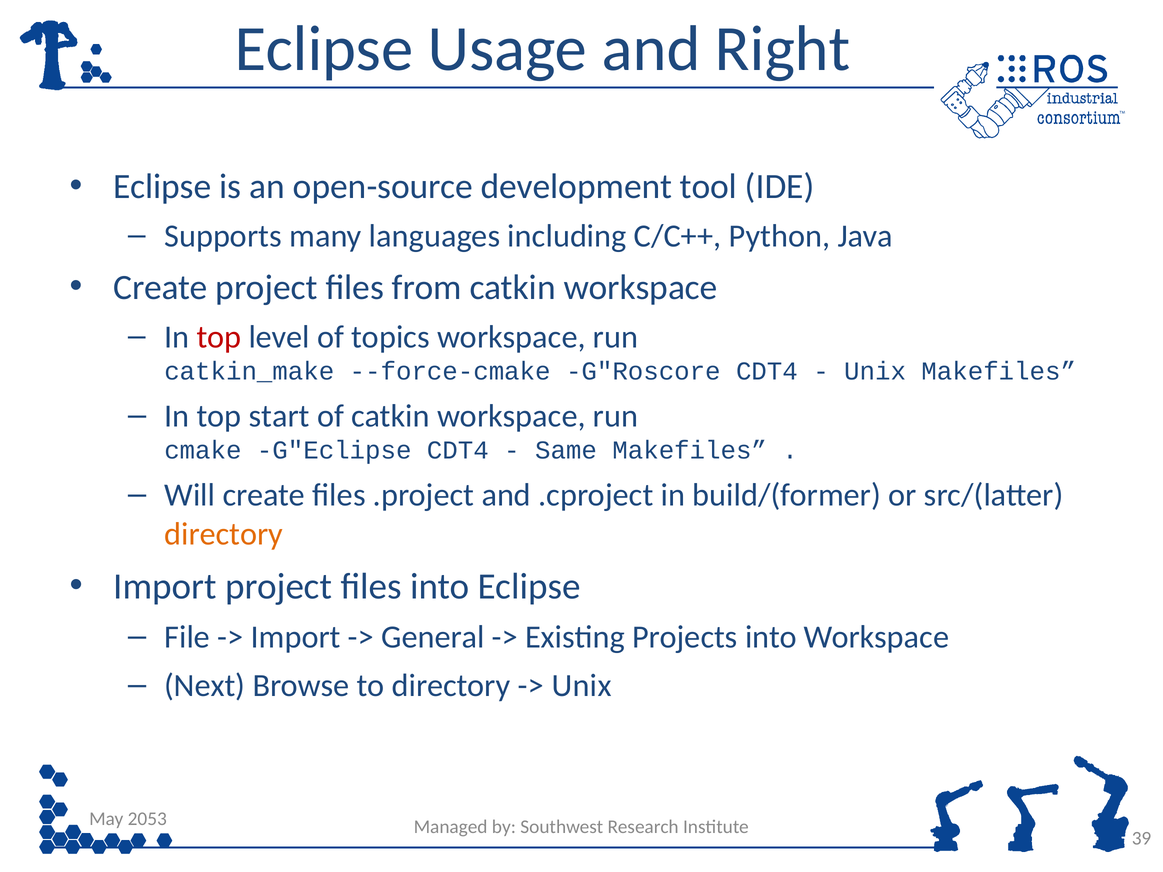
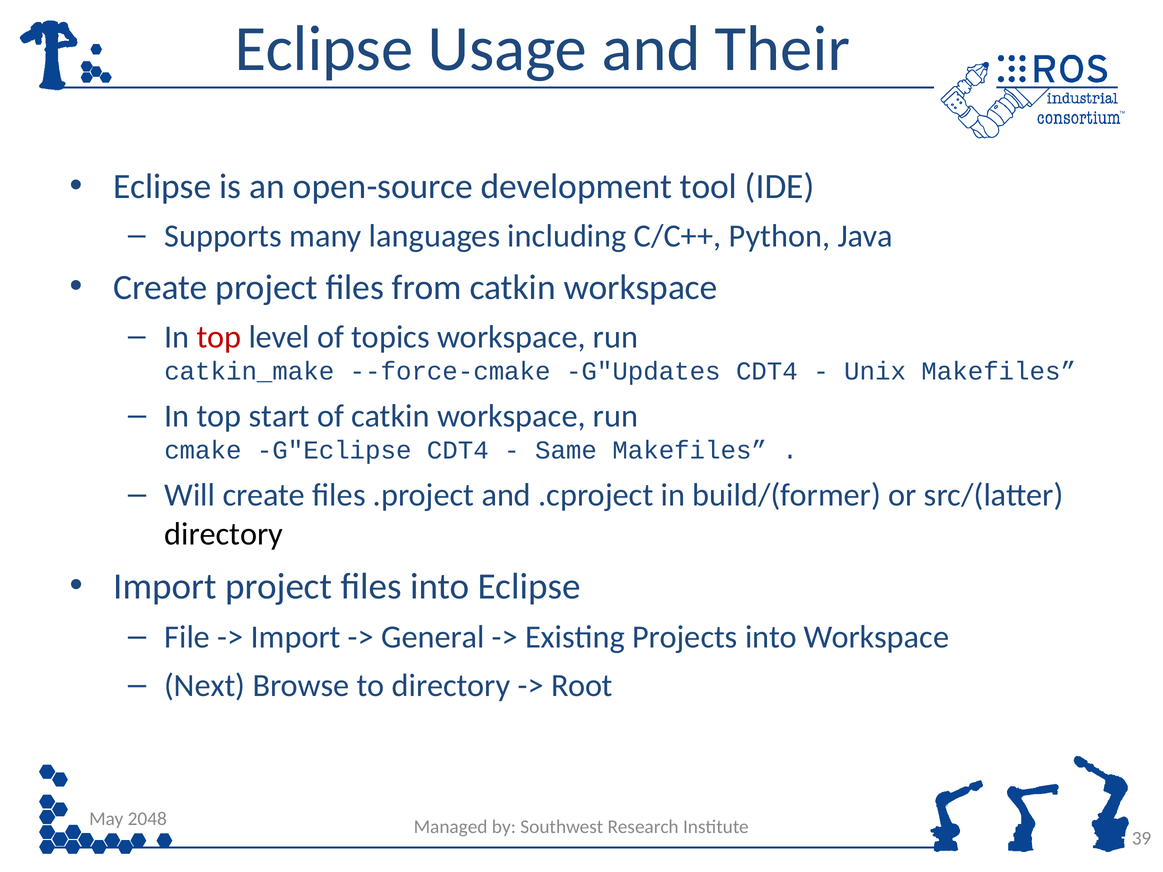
Right: Right -> Their
G"Roscore: G"Roscore -> G"Updates
directory at (224, 534) colour: orange -> black
Unix at (582, 686): Unix -> Root
2053: 2053 -> 2048
